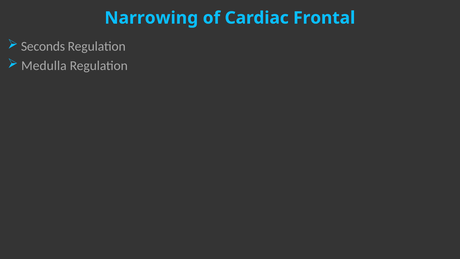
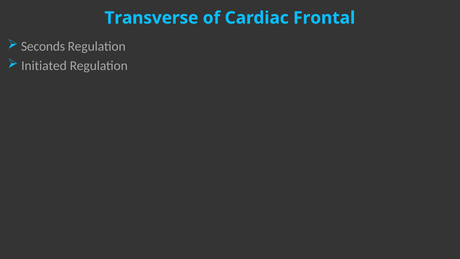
Narrowing: Narrowing -> Transverse
Medulla: Medulla -> Initiated
